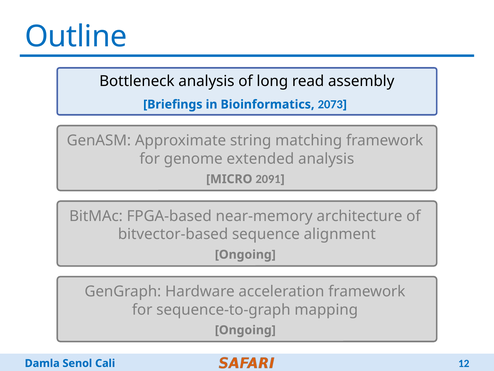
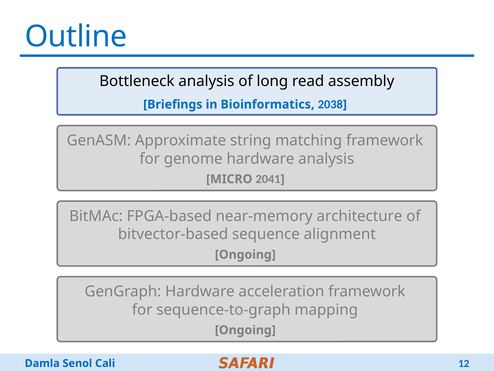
2073: 2073 -> 2038
genome extended: extended -> hardware
2091: 2091 -> 2041
